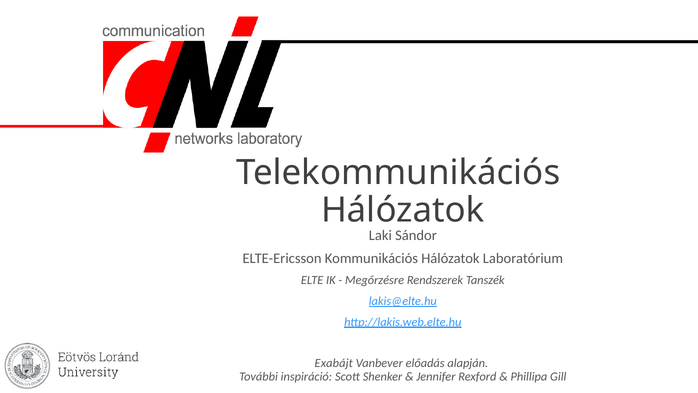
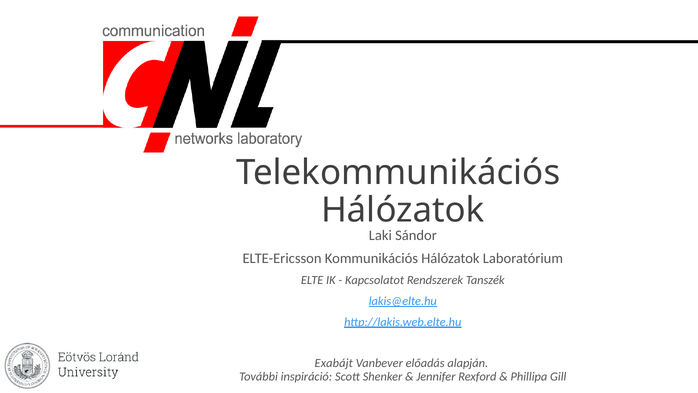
Megőrzésre: Megőrzésre -> Kapcsolatot
